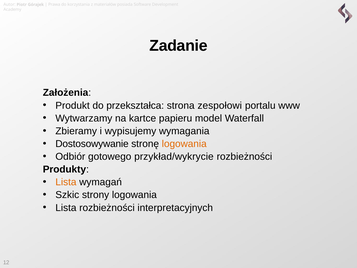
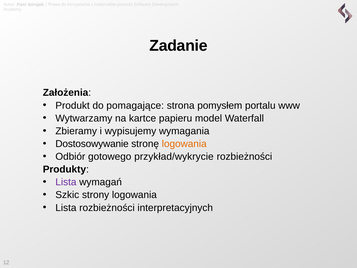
przekształca: przekształca -> pomagające
zespołowi: zespołowi -> pomysłem
Lista at (66, 182) colour: orange -> purple
